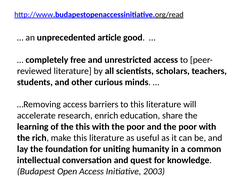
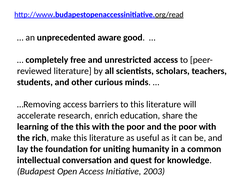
article: article -> aware
